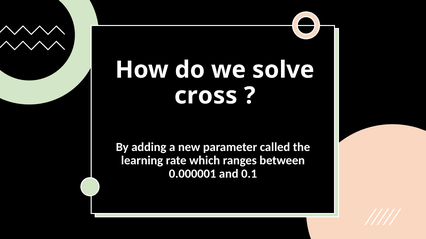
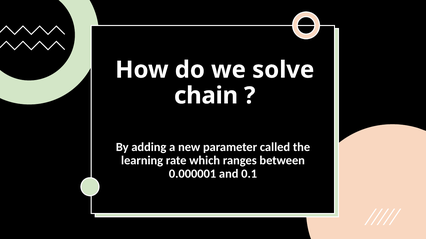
cross: cross -> chain
